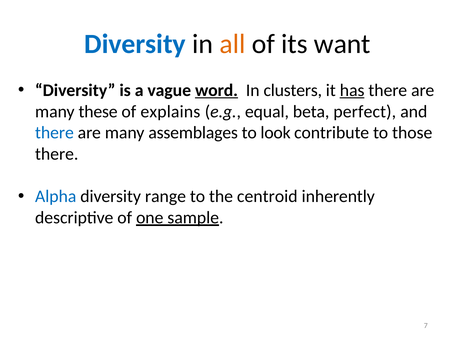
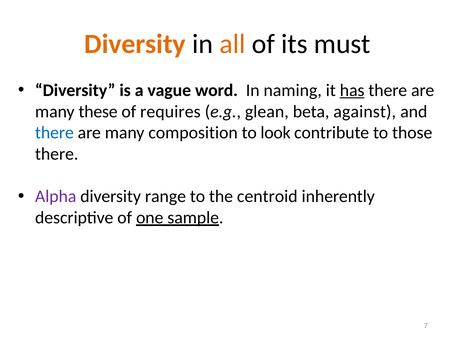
Diversity at (135, 44) colour: blue -> orange
want: want -> must
word underline: present -> none
clusters: clusters -> naming
explains: explains -> requires
equal: equal -> glean
perfect: perfect -> against
assemblages: assemblages -> composition
Alpha colour: blue -> purple
